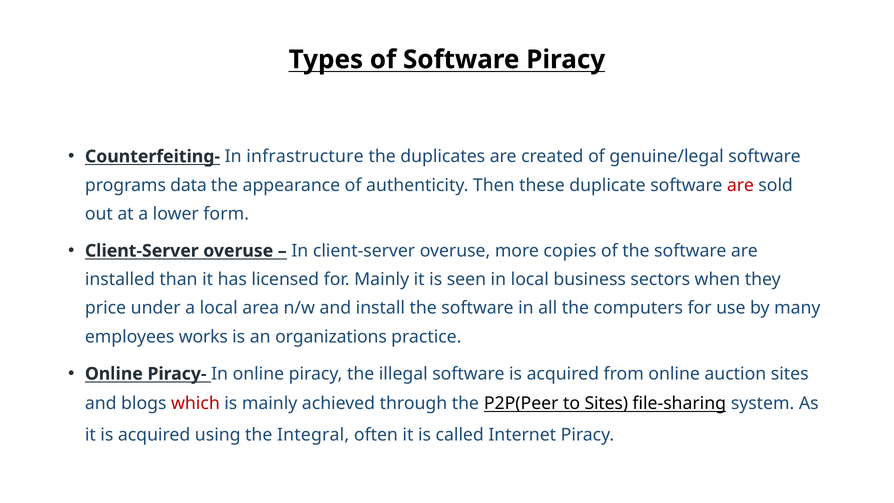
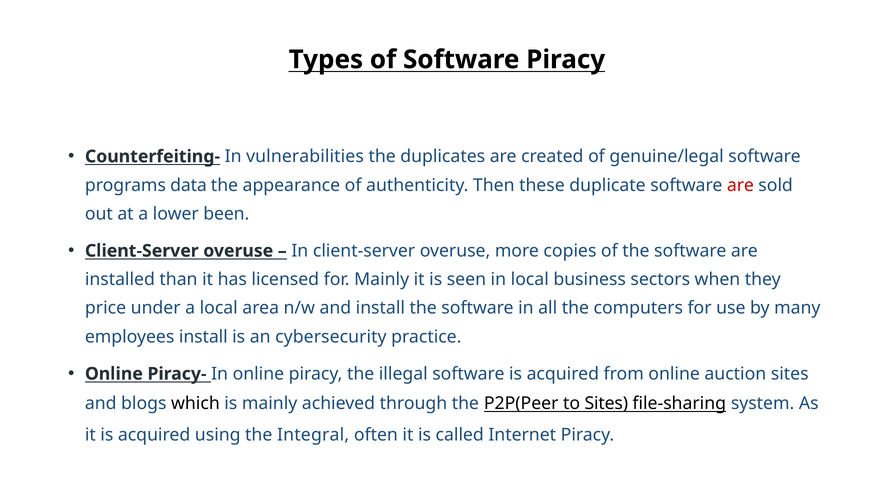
infrastructure: infrastructure -> vulnerabilities
form: form -> been
employees works: works -> install
organizations: organizations -> cybersecurity
which colour: red -> black
